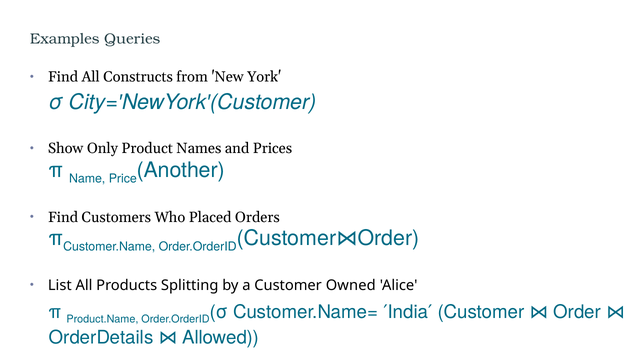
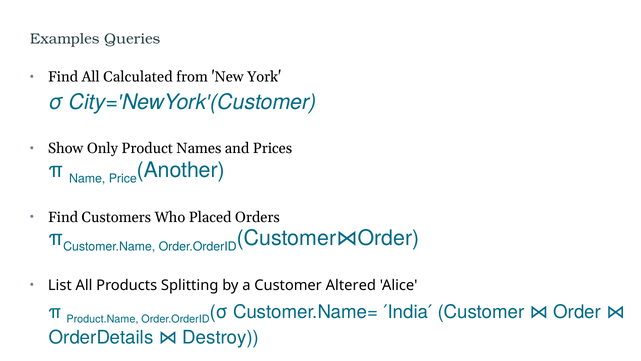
Constructs: Constructs -> Calculated
Owned: Owned -> Altered
Allowed: Allowed -> Destroy
